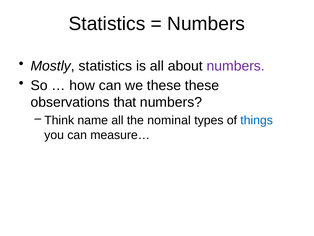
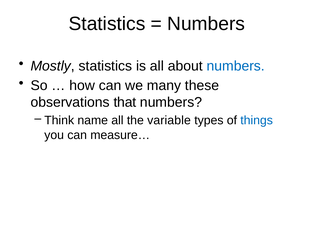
numbers at (236, 66) colour: purple -> blue
we these: these -> many
nominal: nominal -> variable
